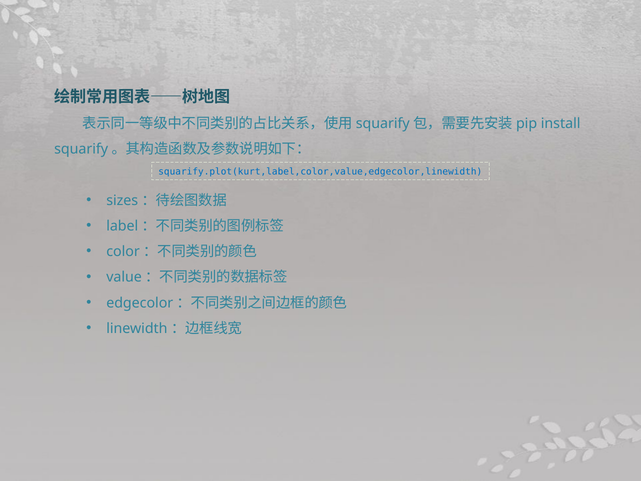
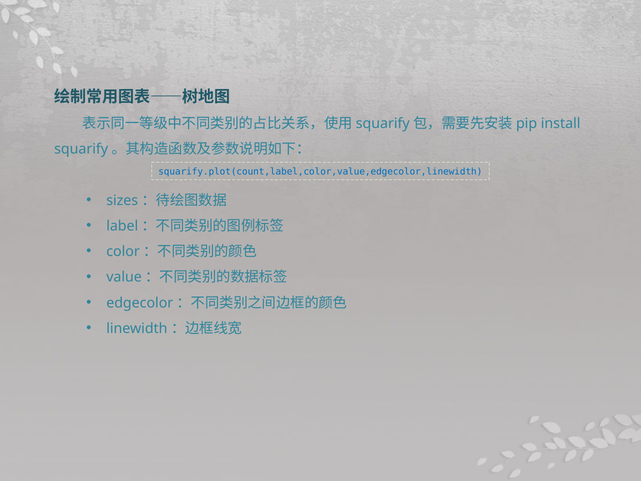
squarify.plot(kurt,label,color,value,edgecolor,linewidth: squarify.plot(kurt,label,color,value,edgecolor,linewidth -> squarify.plot(count,label,color,value,edgecolor,linewidth
